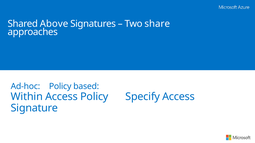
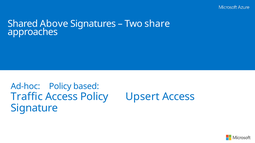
Within: Within -> Traffic
Specify: Specify -> Upsert
